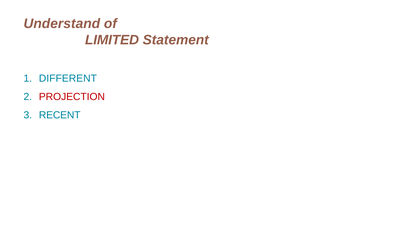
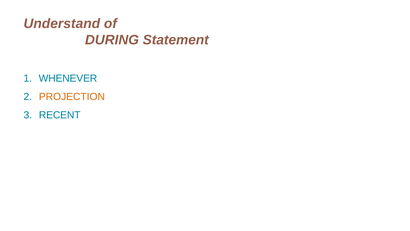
LIMITED: LIMITED -> DURING
DIFFERENT: DIFFERENT -> WHENEVER
PROJECTION colour: red -> orange
